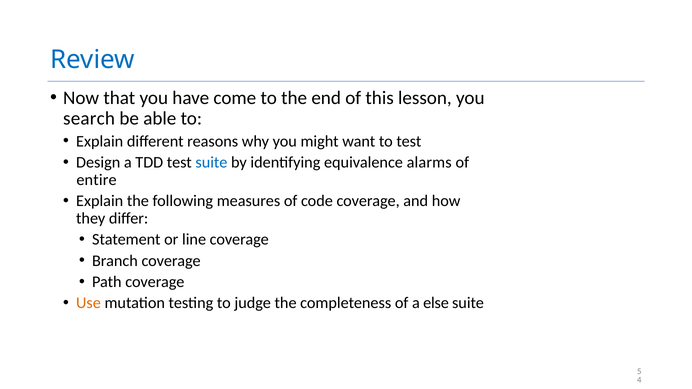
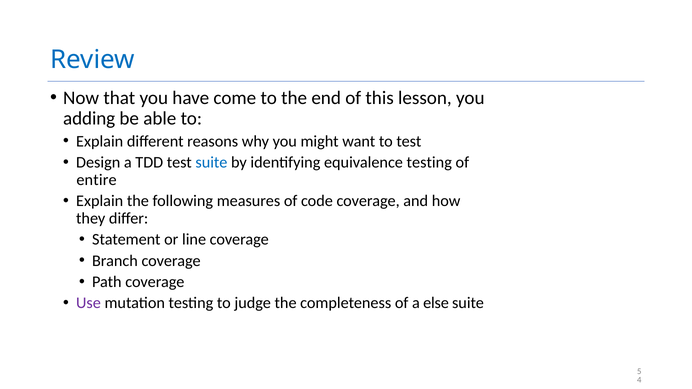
search: search -> adding
equivalence alarms: alarms -> testing
Use colour: orange -> purple
